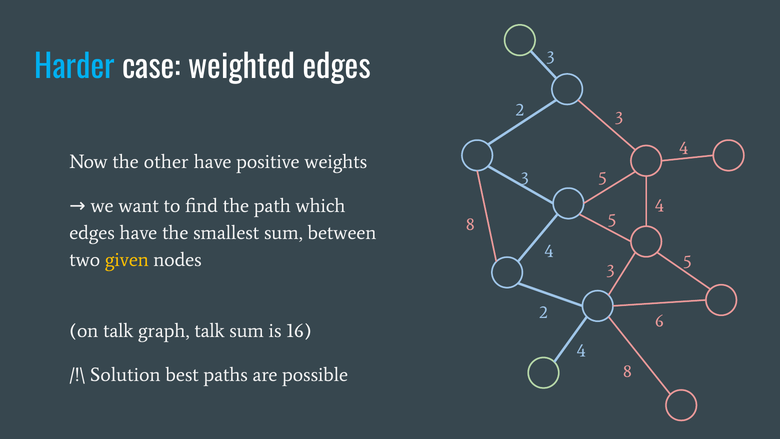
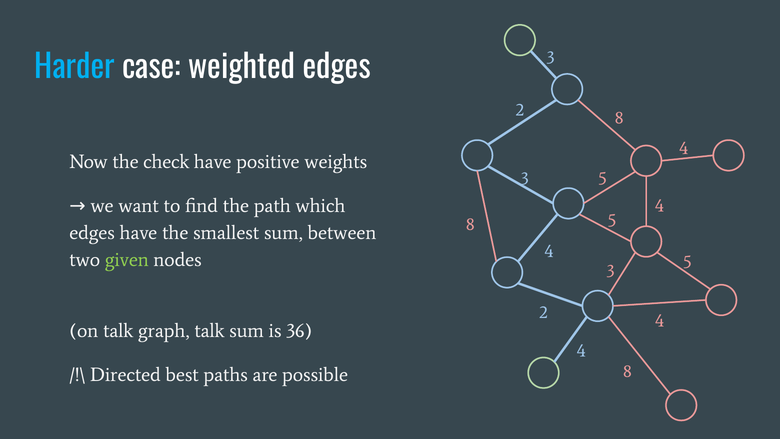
2 3: 3 -> 8
other: other -> check
given colour: yellow -> light green
2 6: 6 -> 4
16: 16 -> 36
Solution: Solution -> Directed
